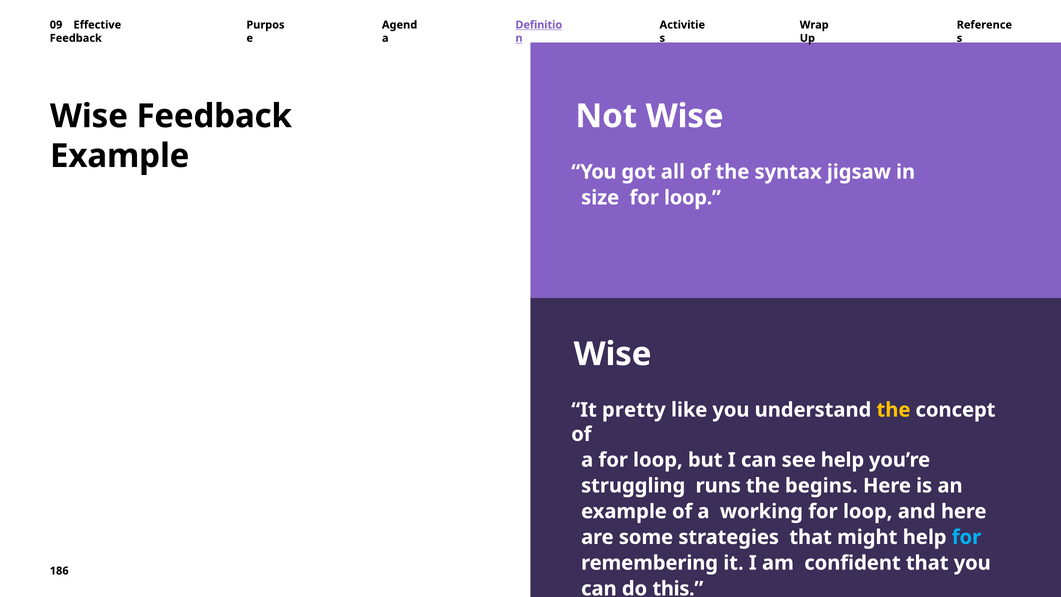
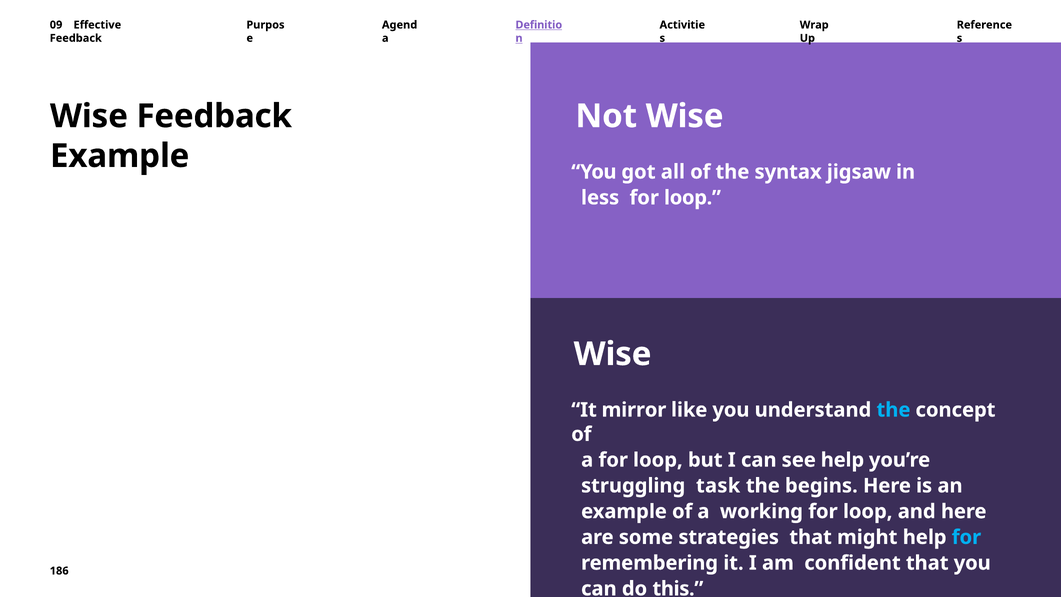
size: size -> less
pretty: pretty -> mirror
the at (893, 410) colour: yellow -> light blue
runs: runs -> task
